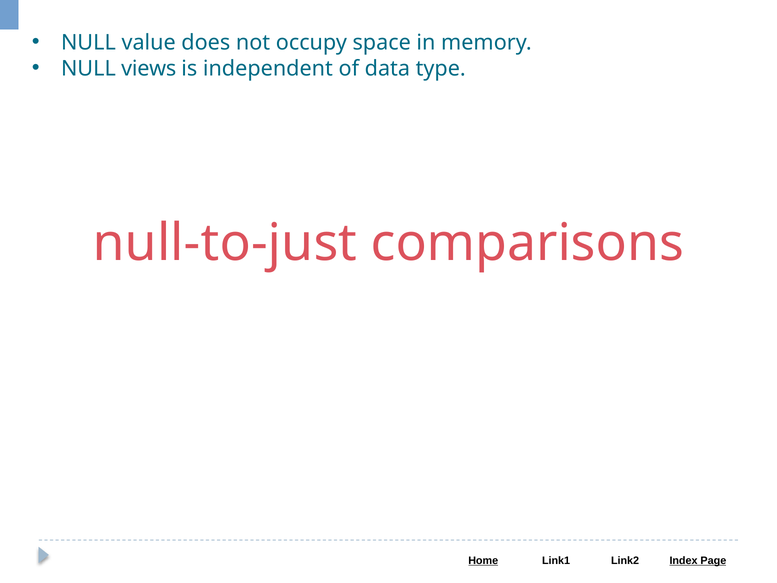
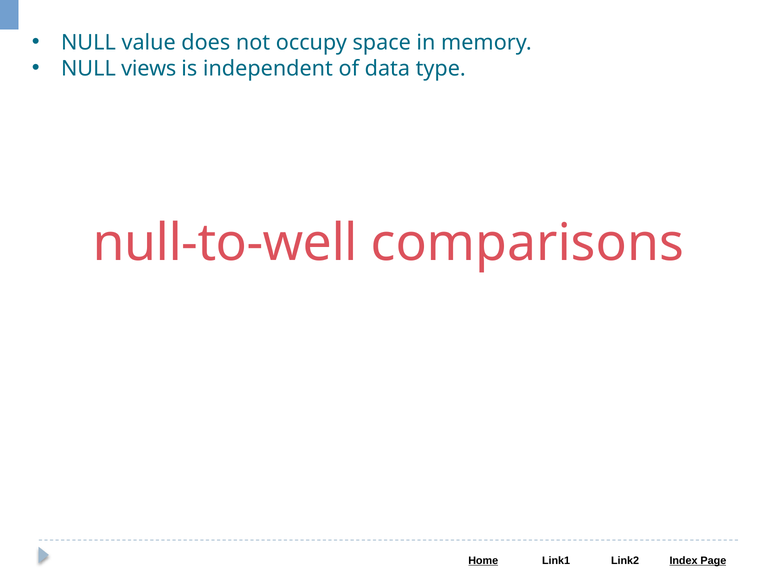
null-to-just: null-to-just -> null-to-well
